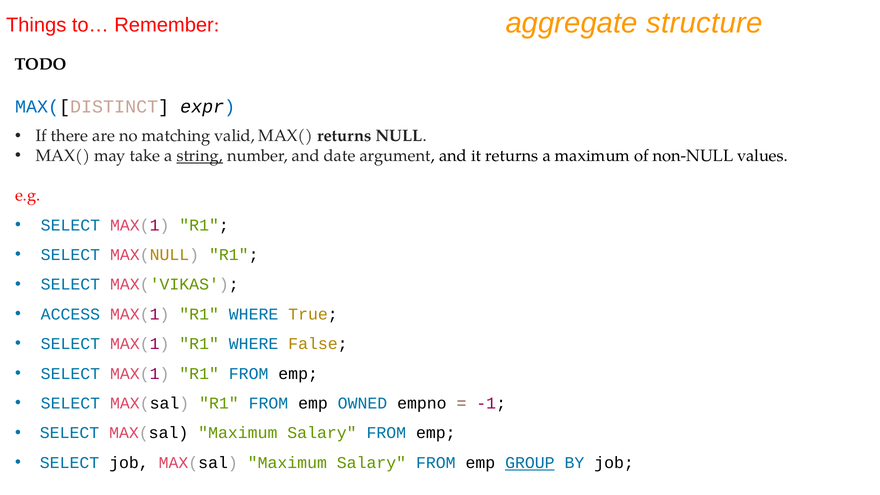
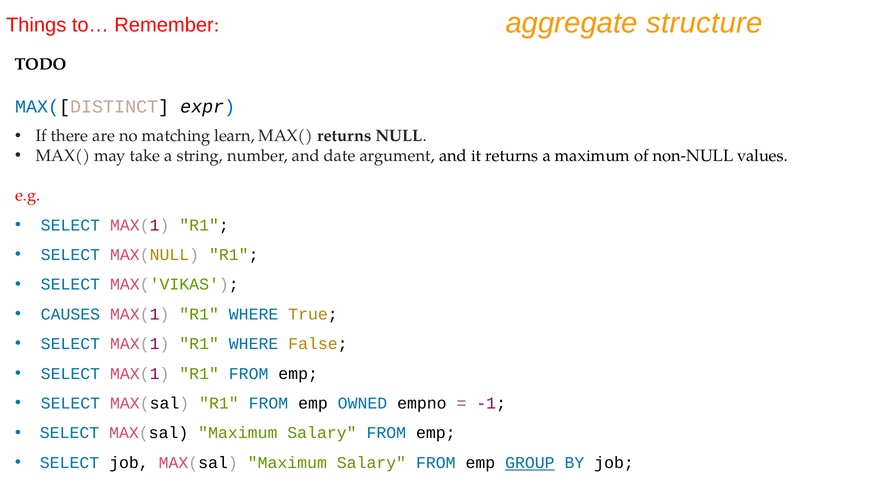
valid: valid -> learn
string underline: present -> none
ACCESS: ACCESS -> CAUSES
